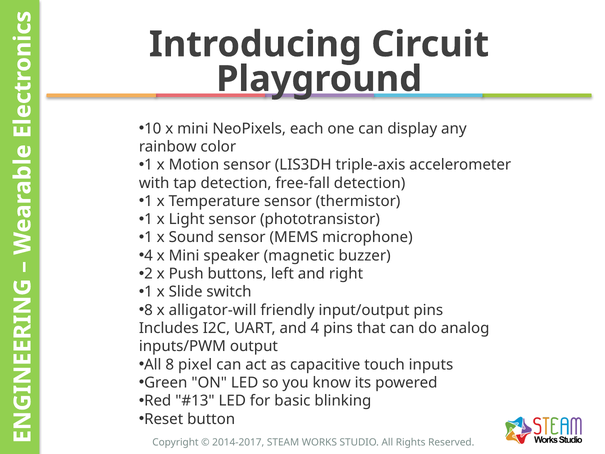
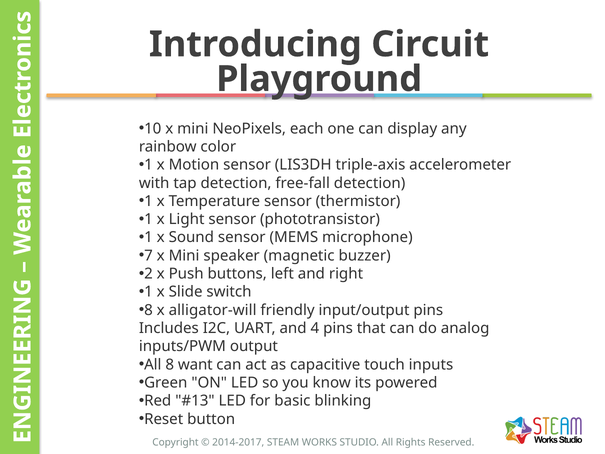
4 at (148, 256): 4 -> 7
pixel: pixel -> want
